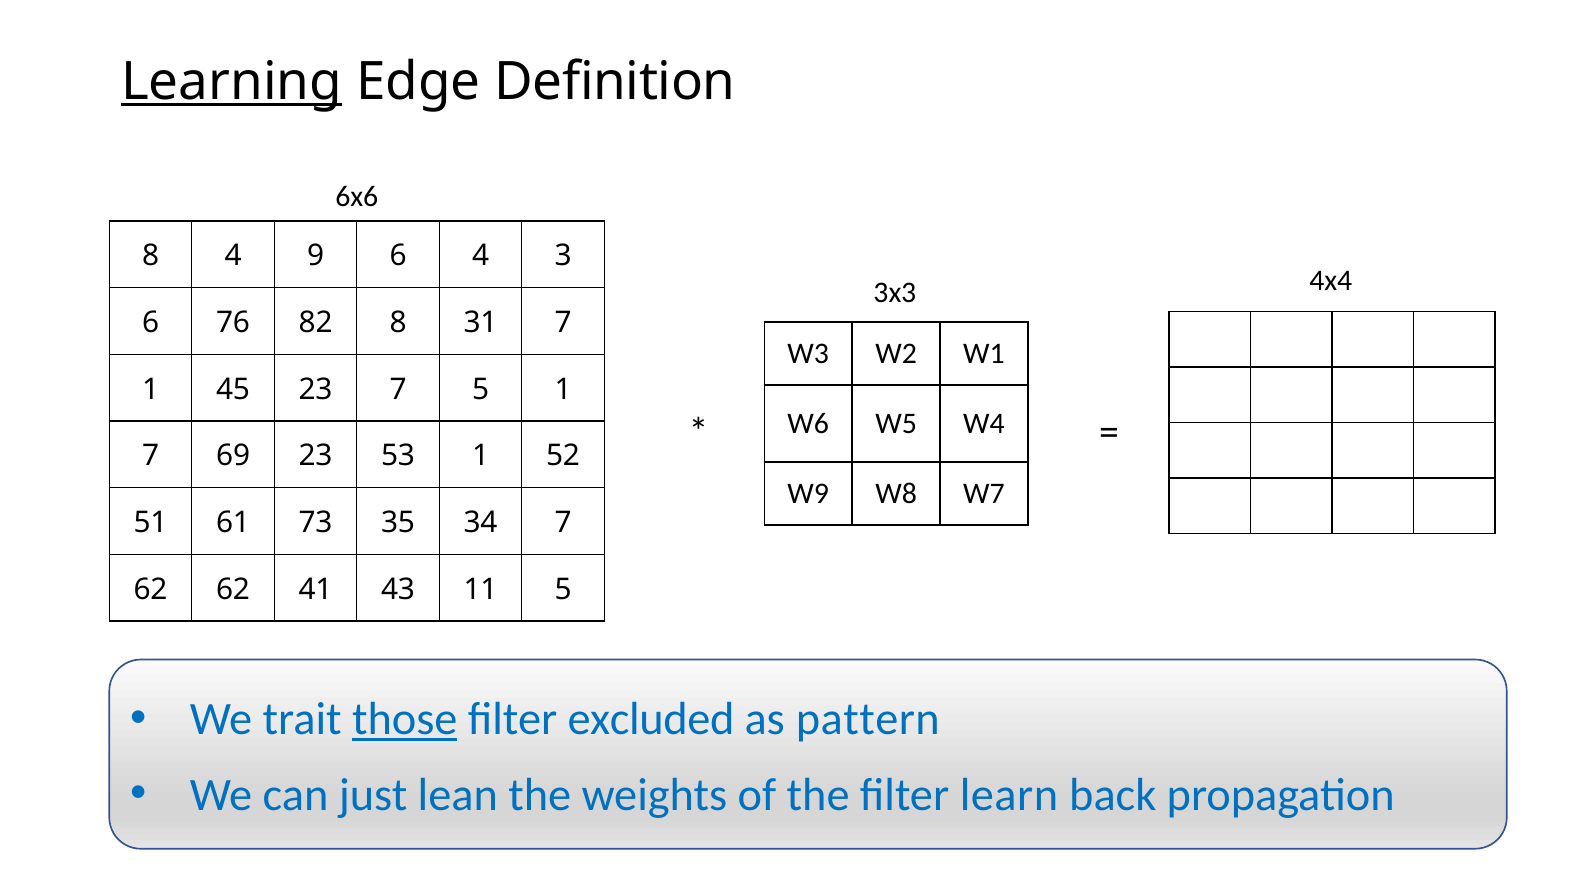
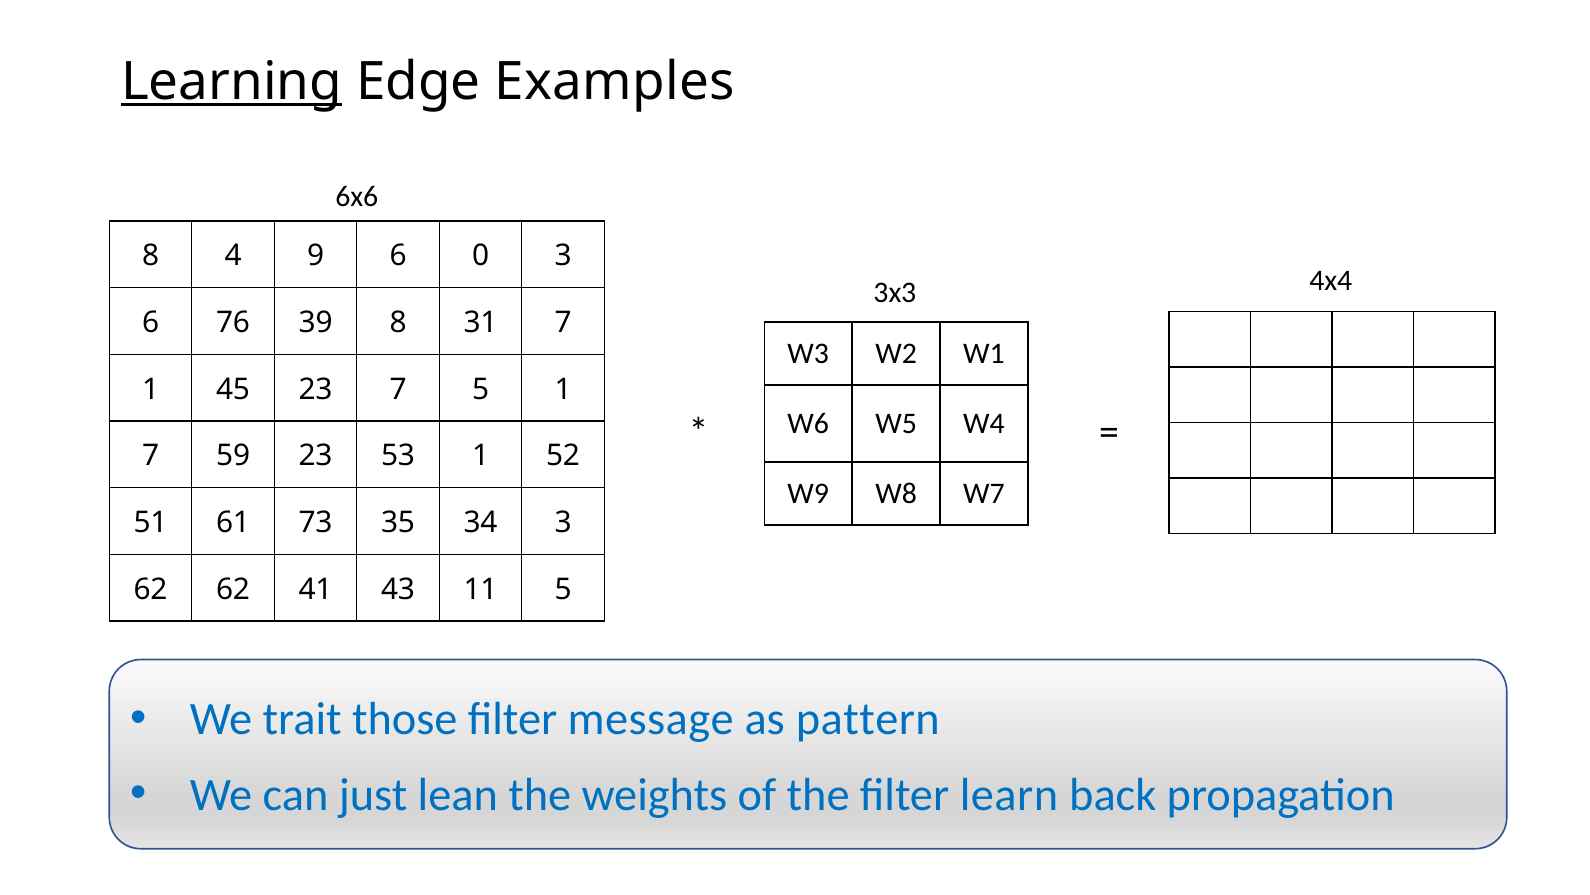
Definition: Definition -> Examples
6 4: 4 -> 0
82: 82 -> 39
69: 69 -> 59
34 7: 7 -> 3
those underline: present -> none
excluded: excluded -> message
